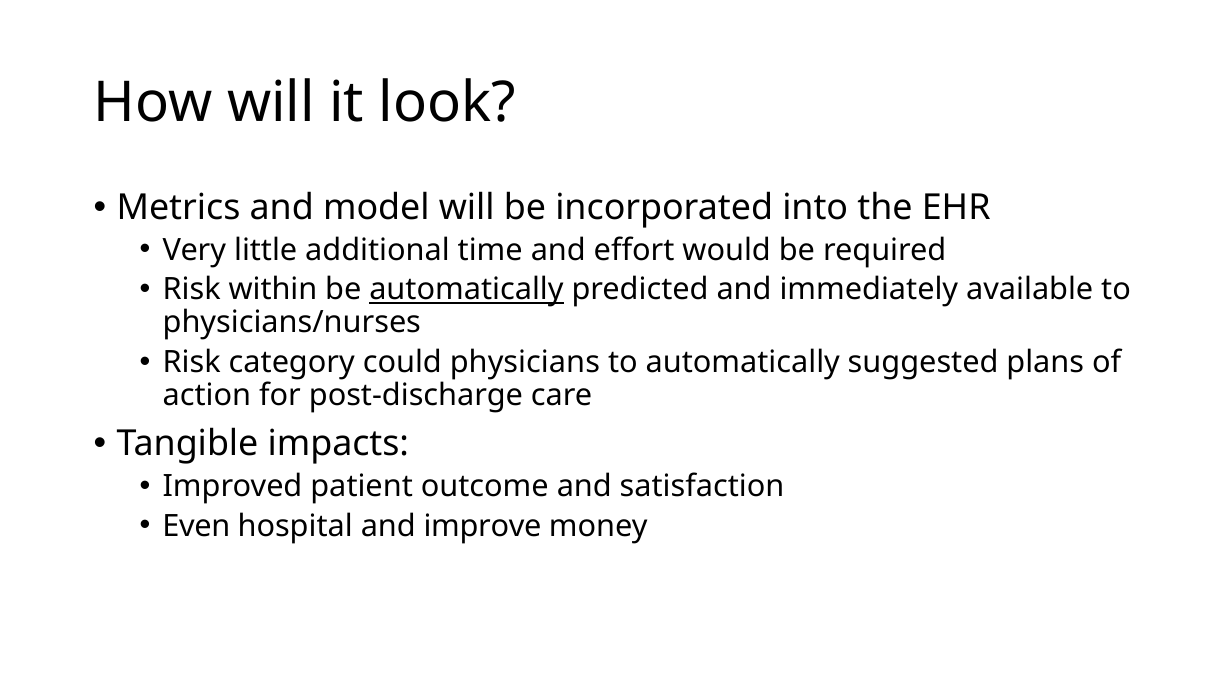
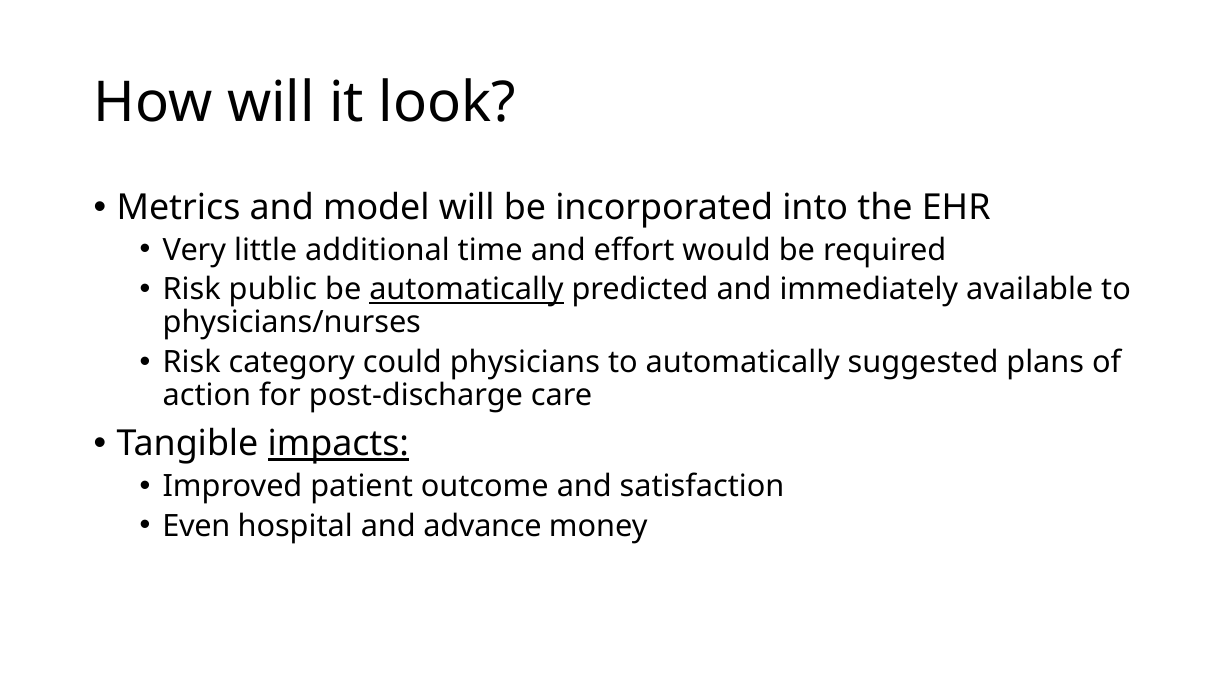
within: within -> public
impacts underline: none -> present
improve: improve -> advance
